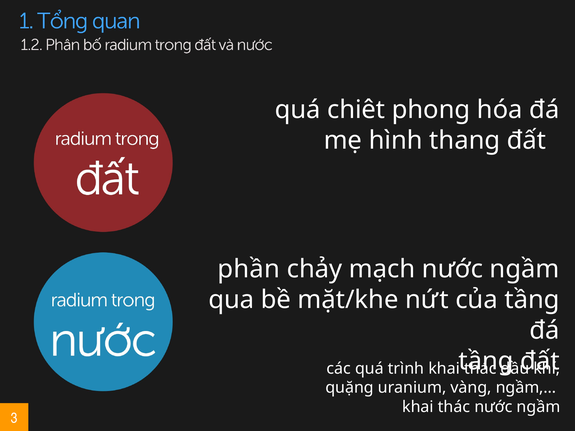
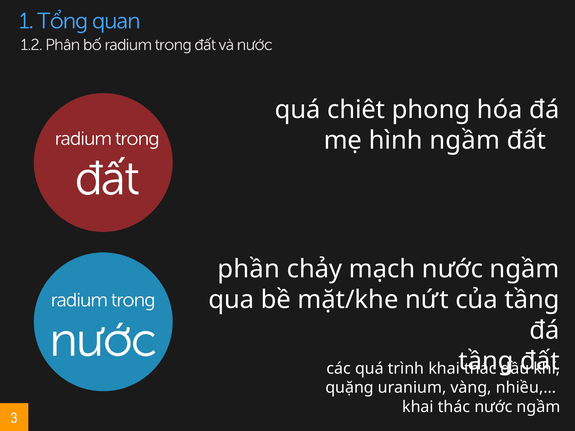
hình thang: thang -> ngầm
ngầm,…: ngầm,… -> nhiều,…
